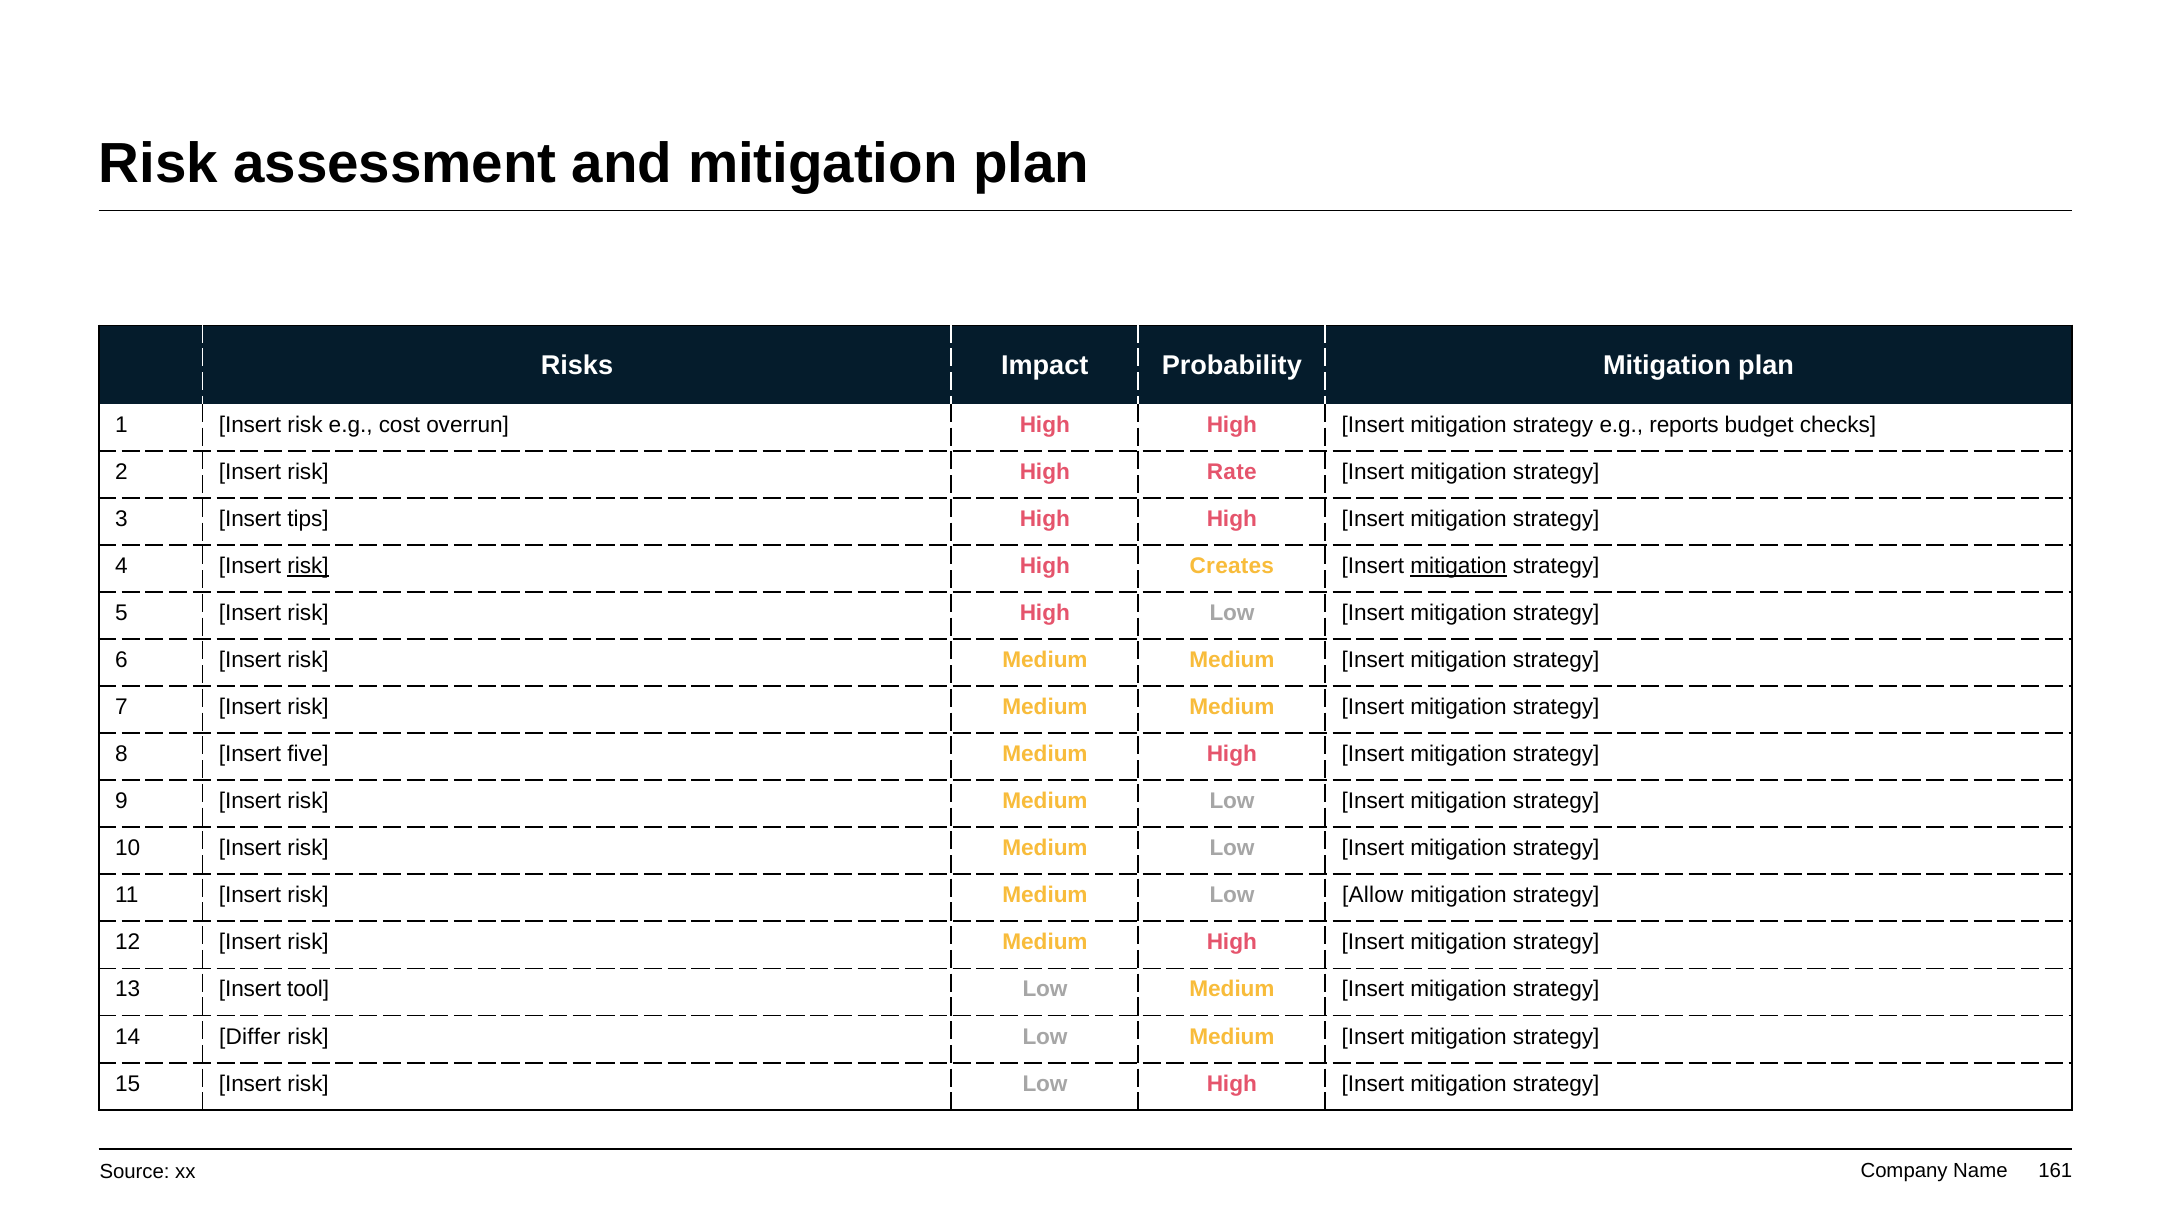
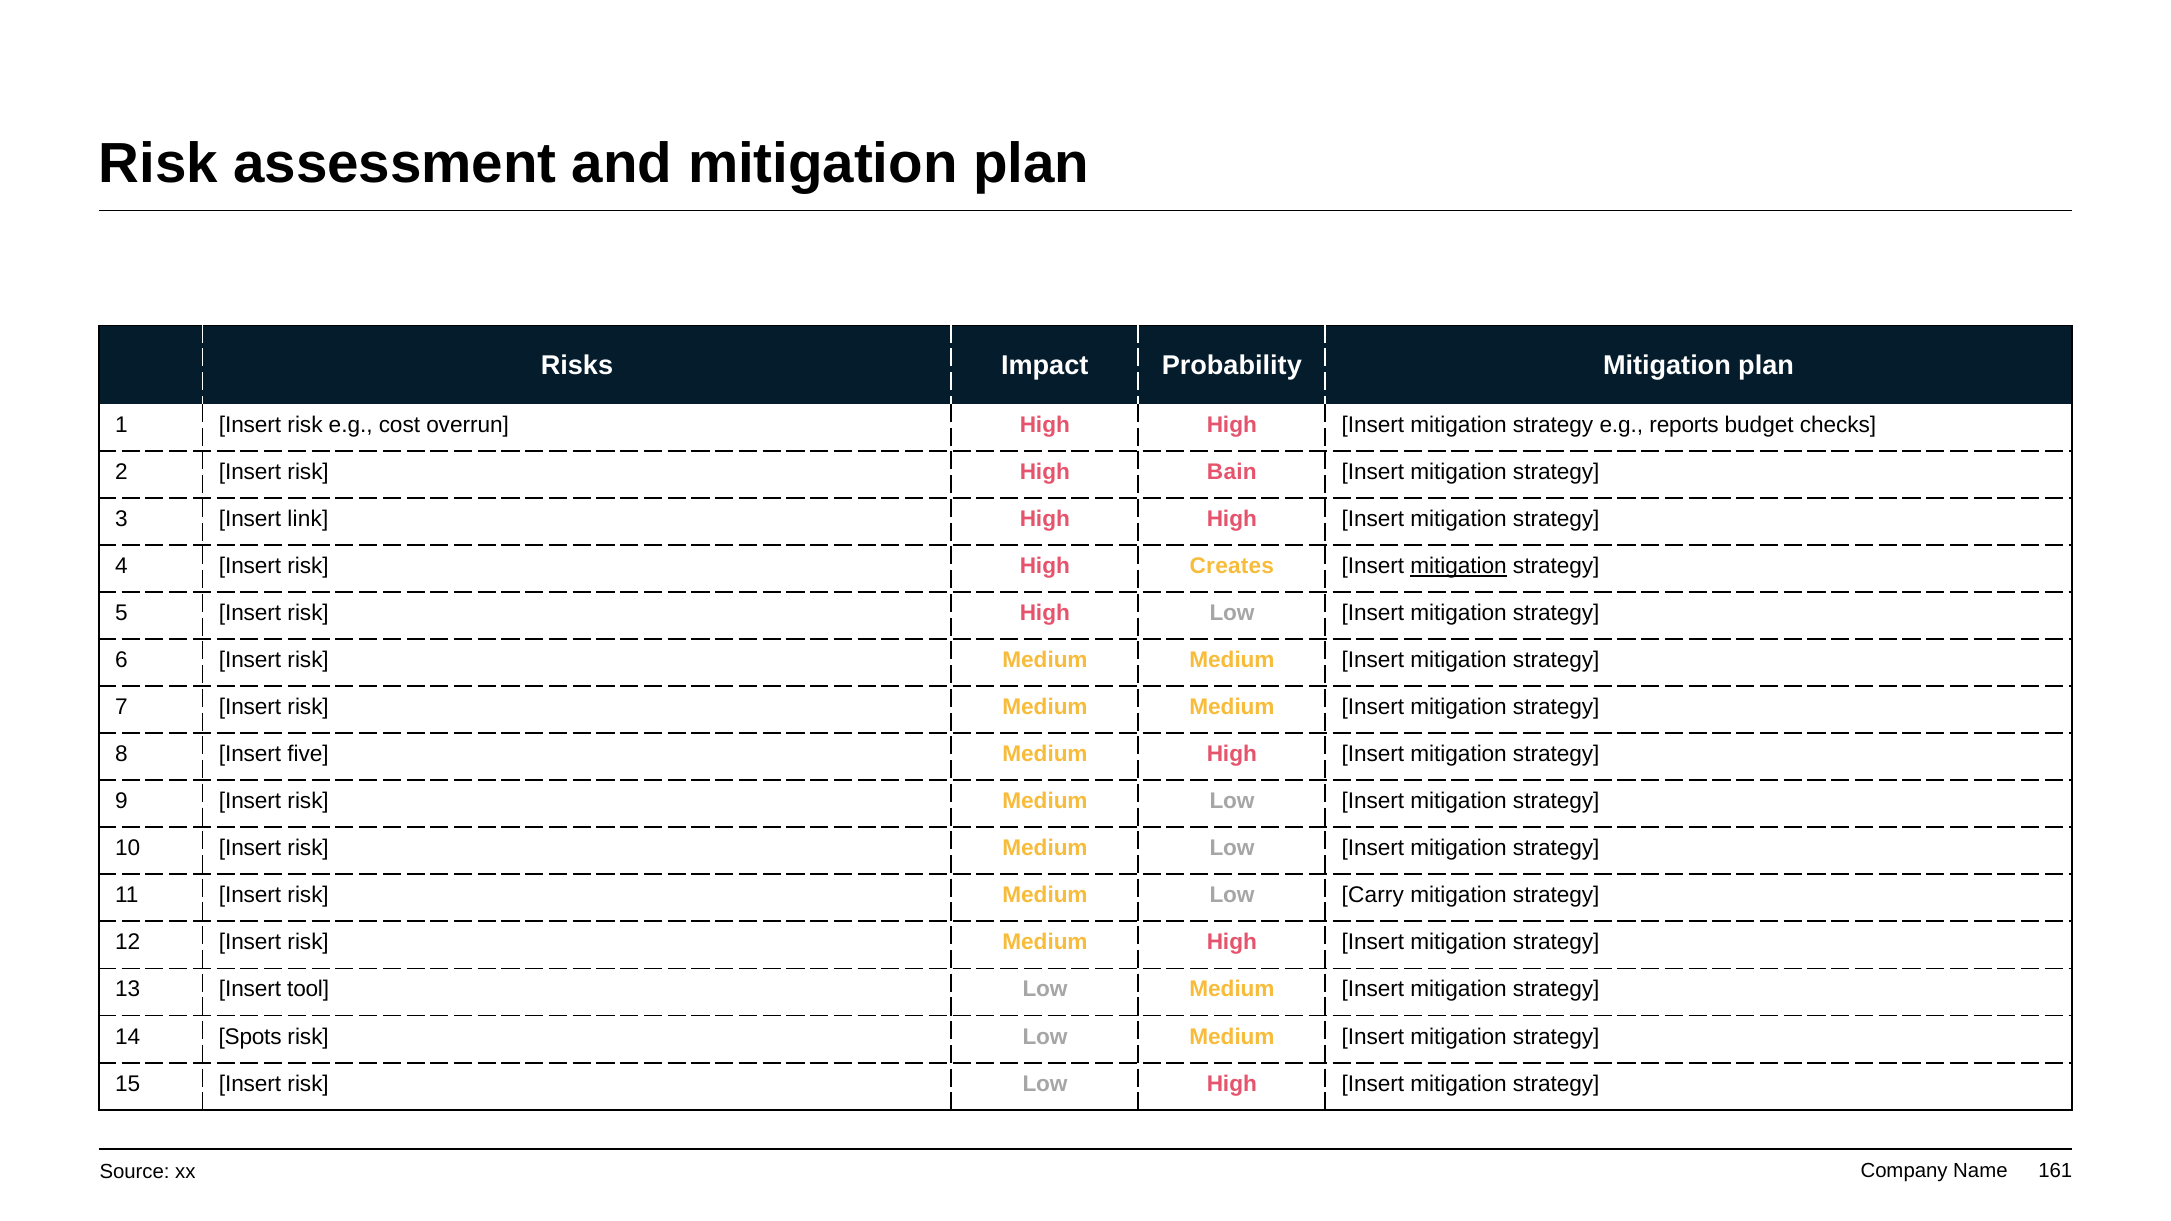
Rate: Rate -> Bain
tips: tips -> link
risk at (308, 566) underline: present -> none
Allow: Allow -> Carry
Differ: Differ -> Spots
